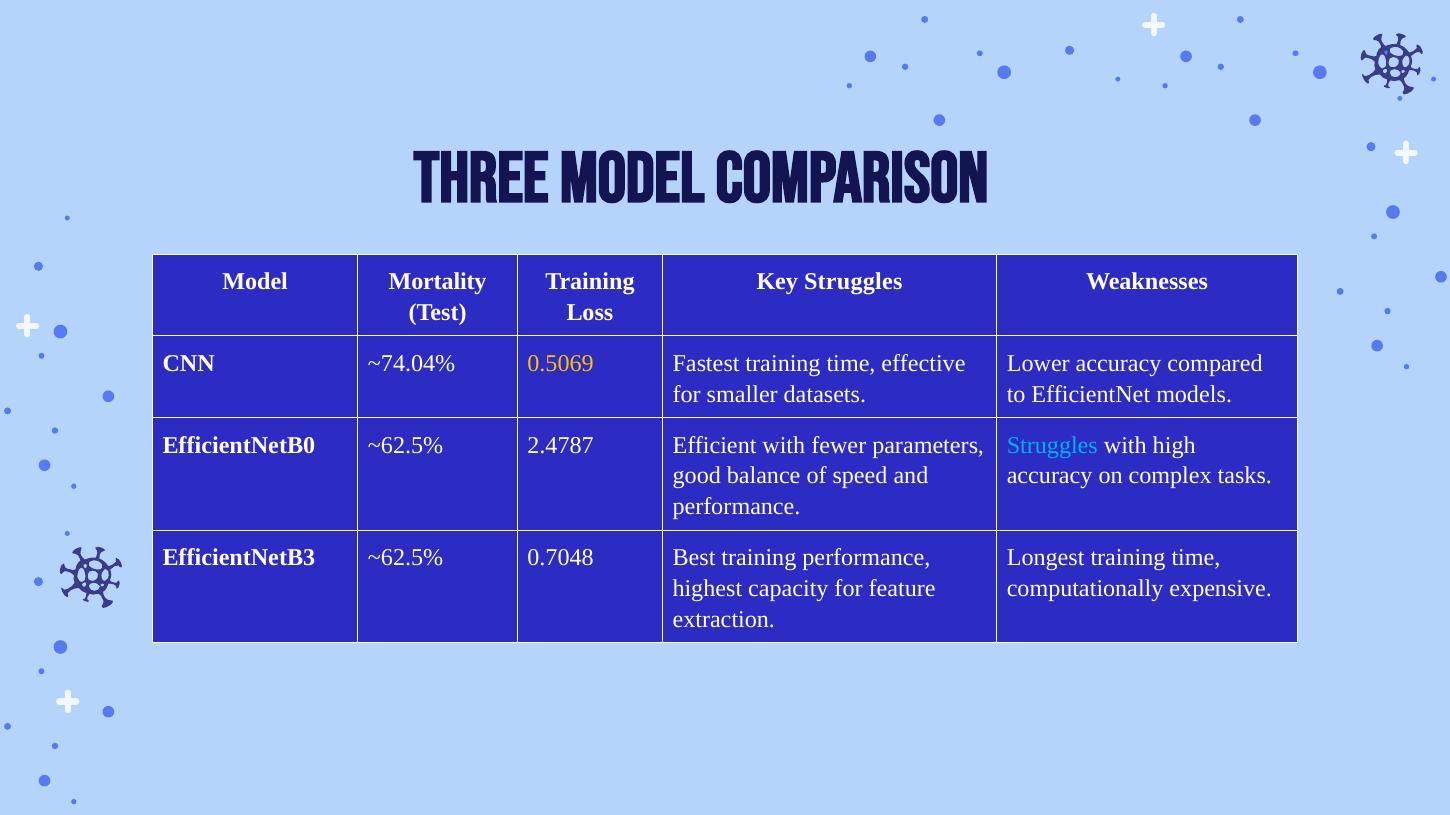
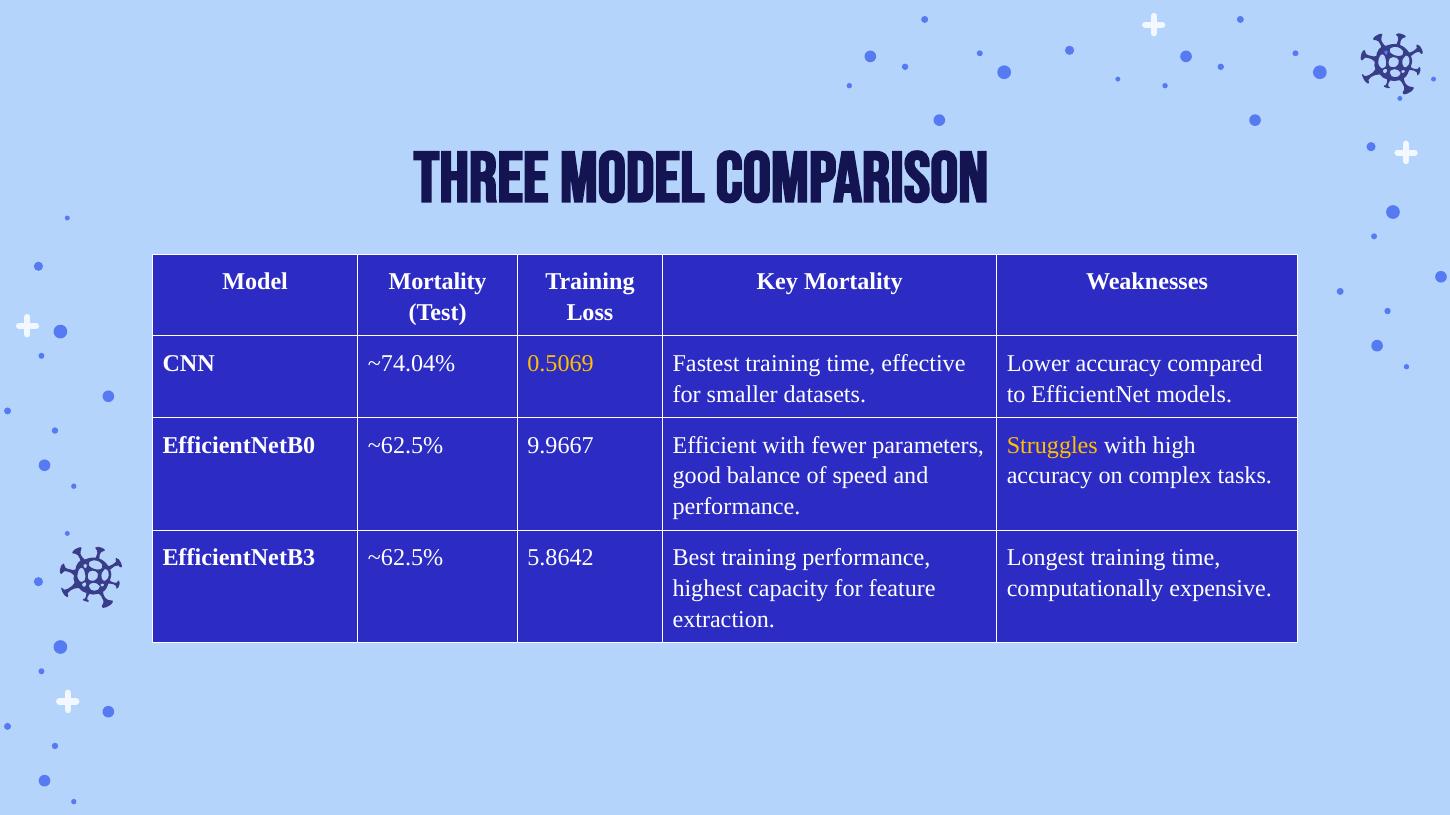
Key Struggles: Struggles -> Mortality
2.4787: 2.4787 -> 9.9667
Struggles at (1052, 445) colour: light blue -> yellow
0.7048: 0.7048 -> 5.8642
